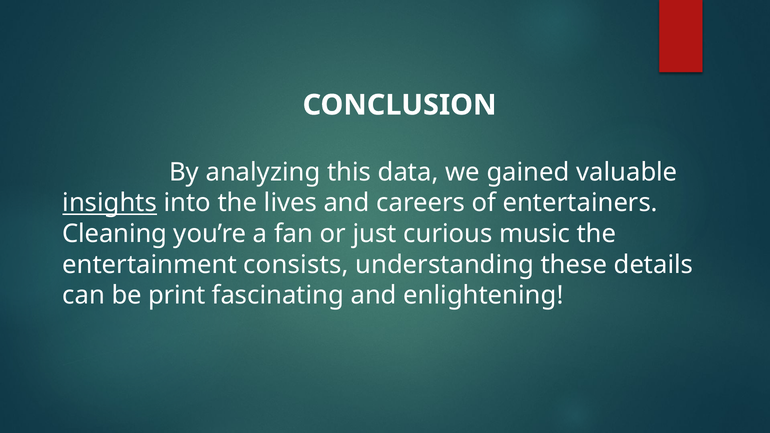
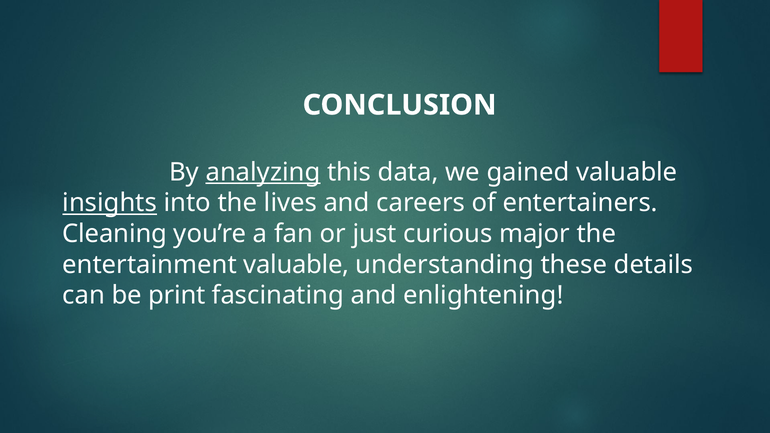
analyzing underline: none -> present
music: music -> major
entertainment consists: consists -> valuable
